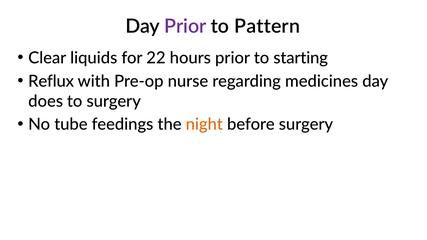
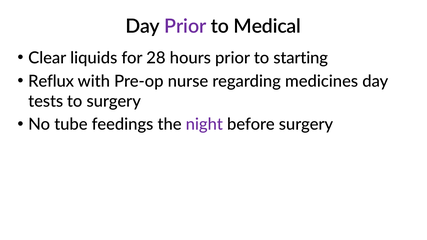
Pattern: Pattern -> Medical
22: 22 -> 28
does: does -> tests
night colour: orange -> purple
